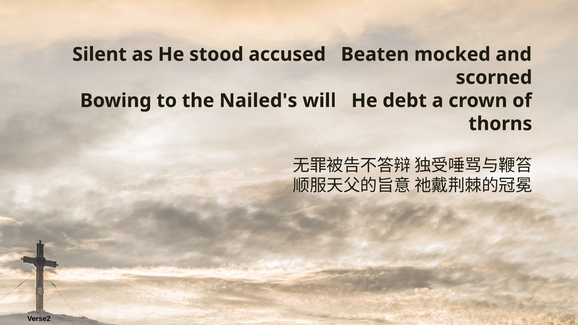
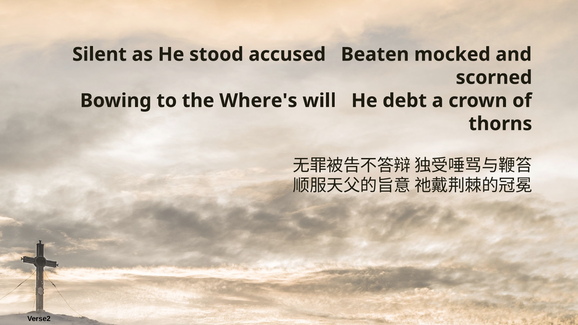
Nailed's: Nailed's -> Where's
